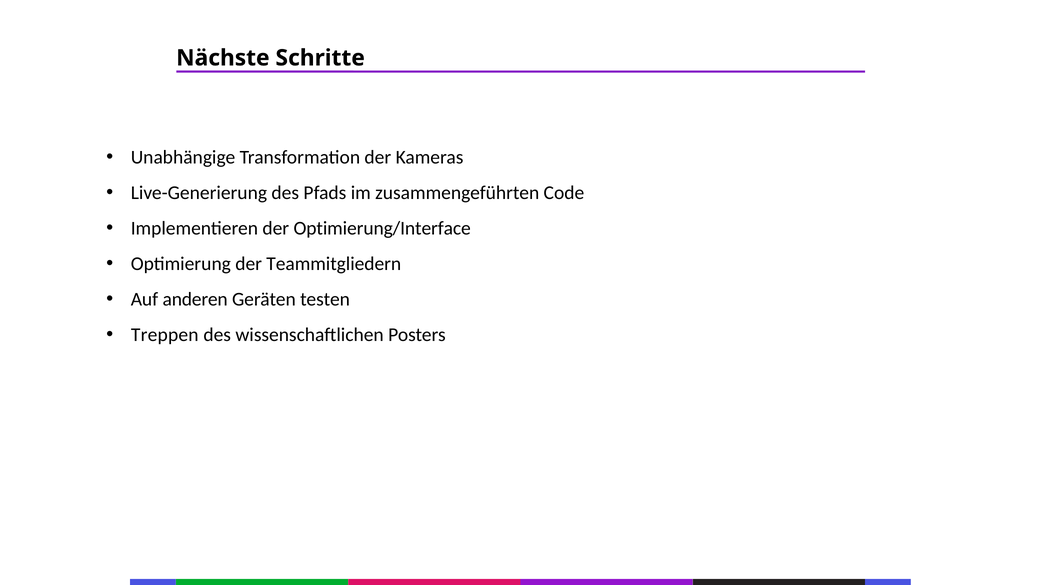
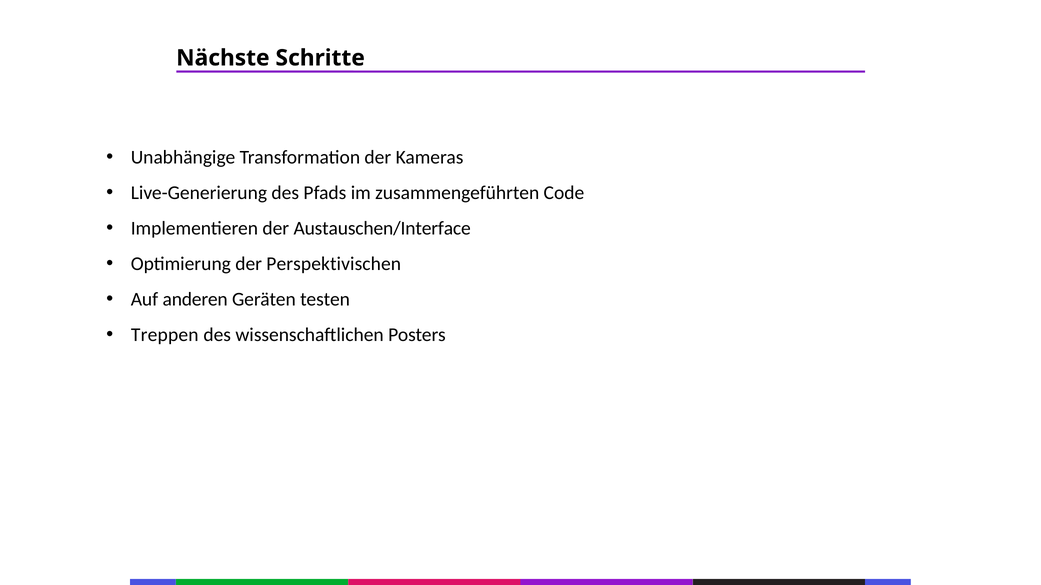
Optimierung/Interface: Optimierung/Interface -> Austauschen/Interface
Teammitgliedern: Teammitgliedern -> Perspektivischen
